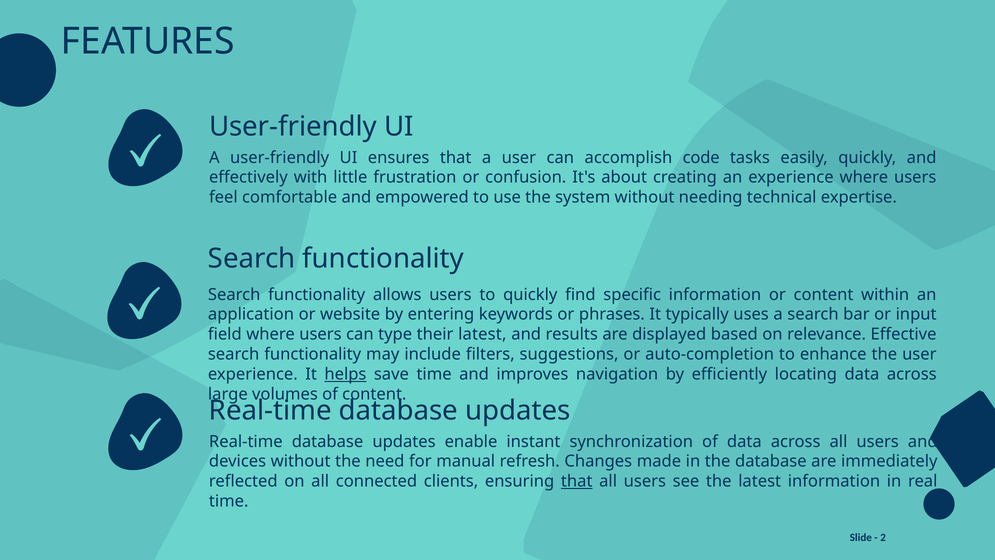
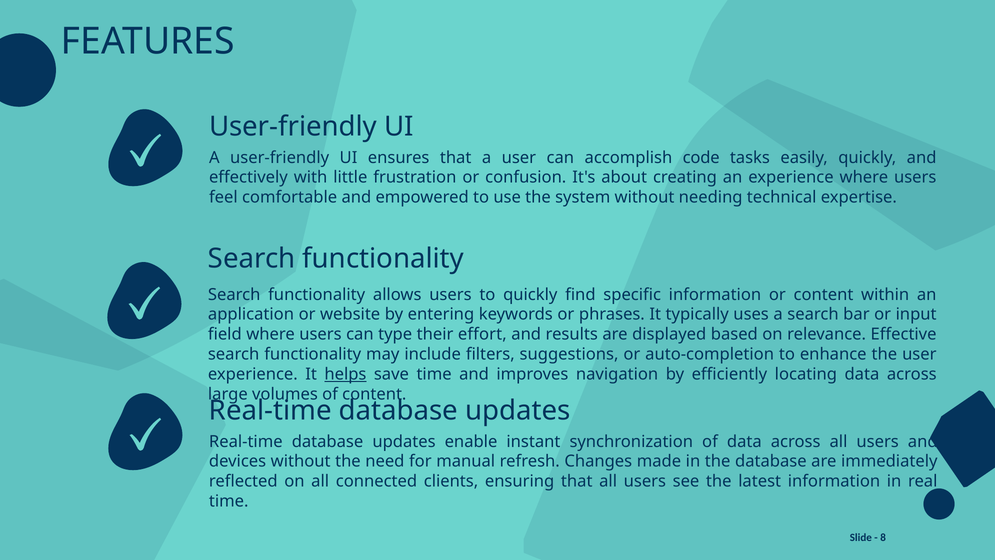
their latest: latest -> effort
that at (577, 481) underline: present -> none
2: 2 -> 8
